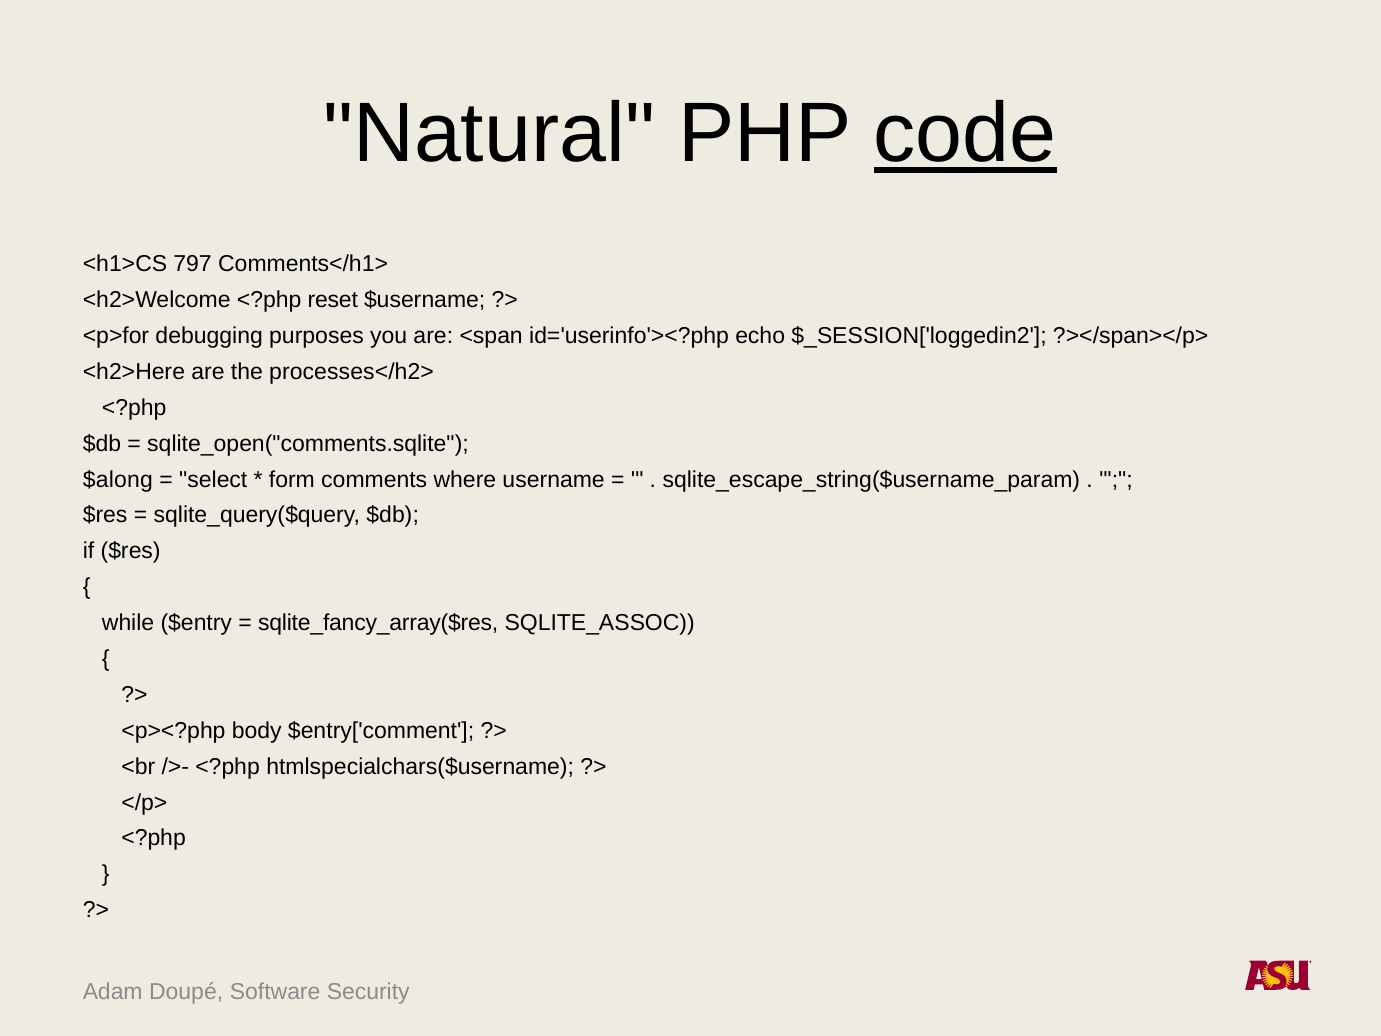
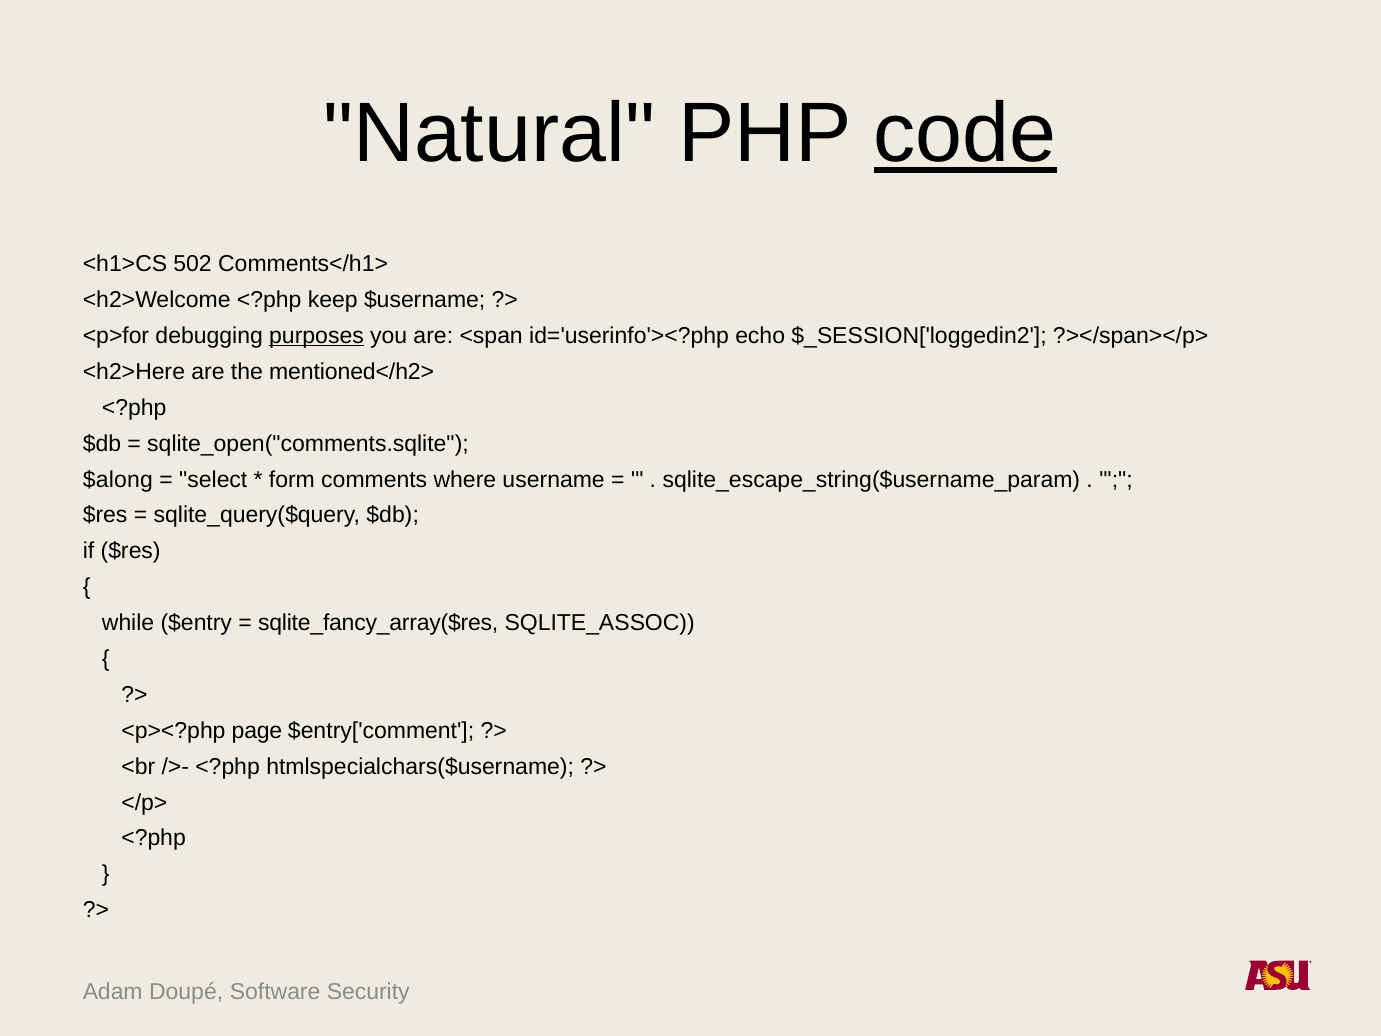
797: 797 -> 502
reset: reset -> keep
purposes underline: none -> present
processes</h2>: processes</h2> -> mentioned</h2>
body: body -> page
